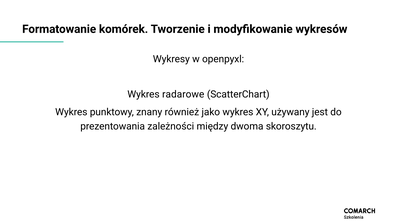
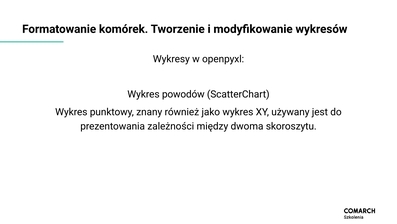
radarowe: radarowe -> powodów
